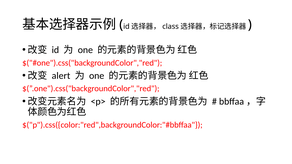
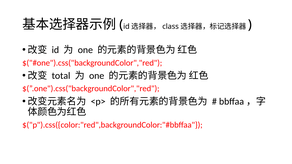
alert: alert -> total
